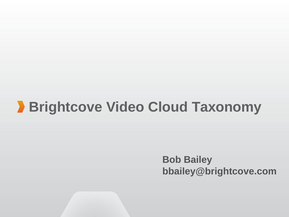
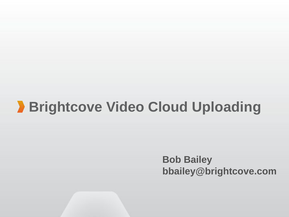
Taxonomy: Taxonomy -> Uploading
